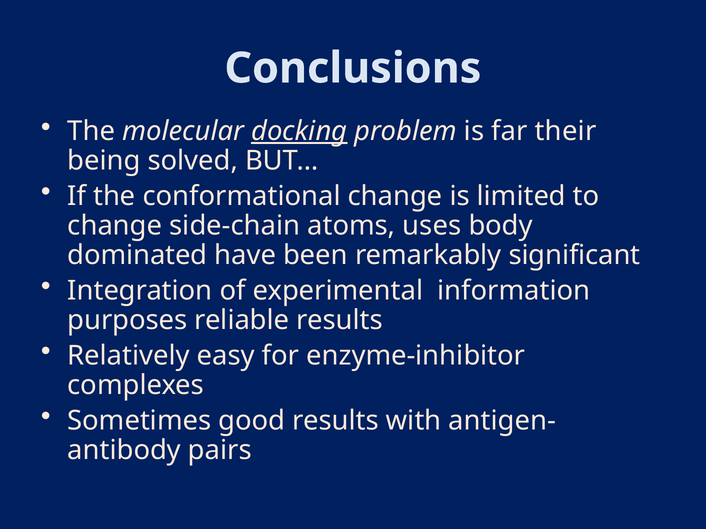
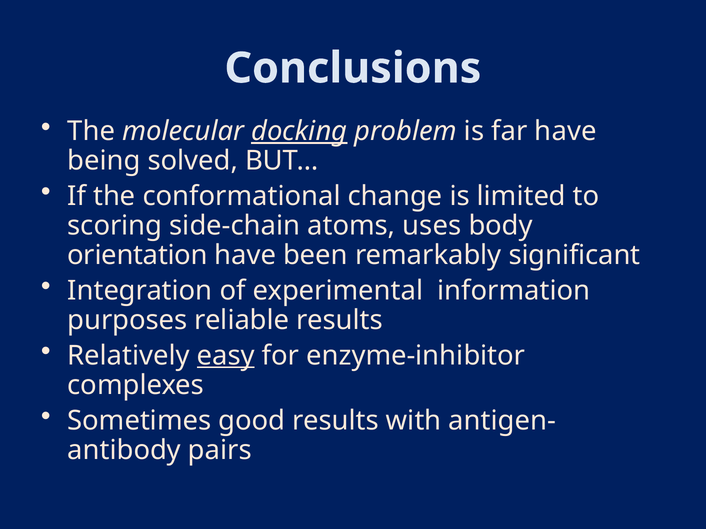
far their: their -> have
change at (115, 226): change -> scoring
dominated: dominated -> orientation
easy underline: none -> present
